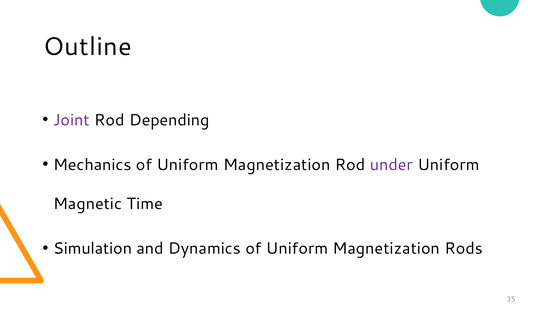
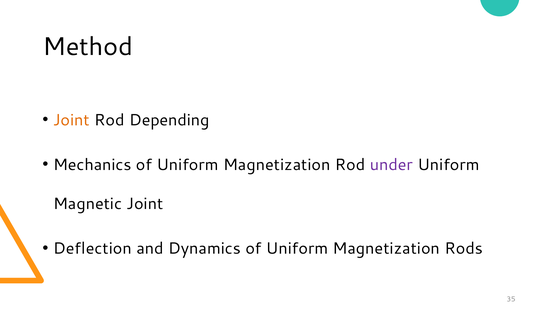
Outline: Outline -> Method
Joint at (71, 120) colour: purple -> orange
Magnetic Time: Time -> Joint
Simulation: Simulation -> Deflection
